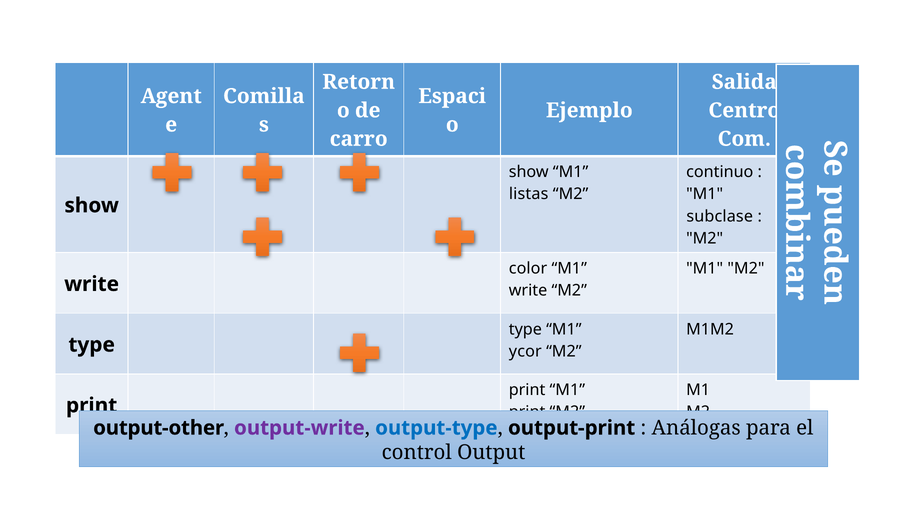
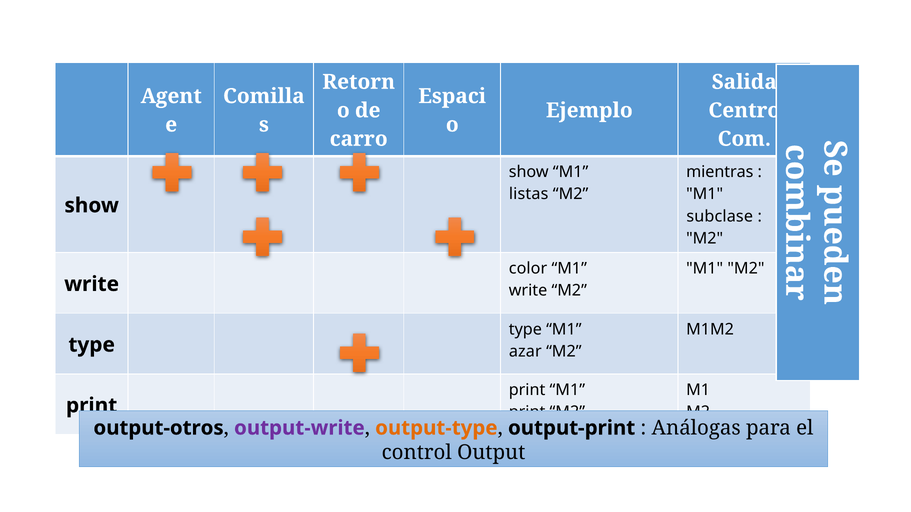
continuo: continuo -> mientras
ycor: ycor -> azar
output-other: output-other -> output-otros
output-type colour: blue -> orange
